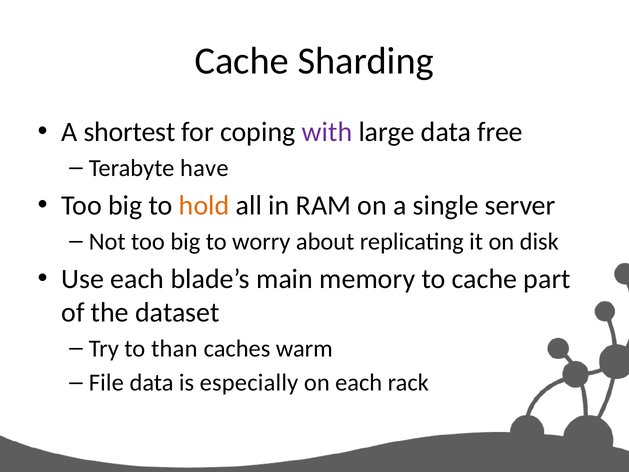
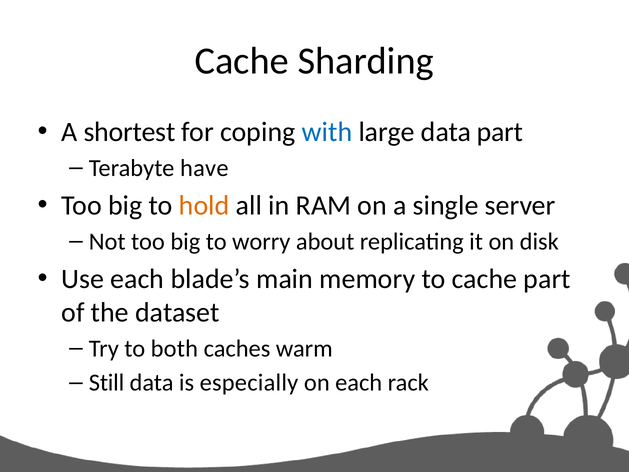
with colour: purple -> blue
data free: free -> part
than: than -> both
File: File -> Still
